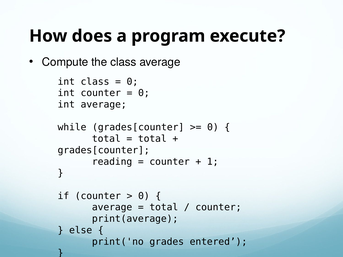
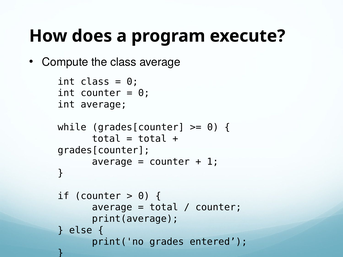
reading at (112, 162): reading -> average
